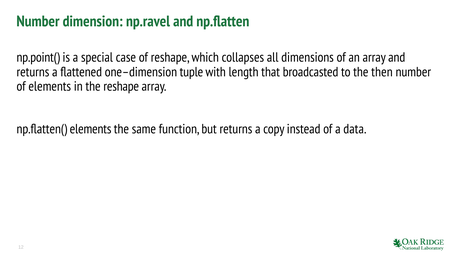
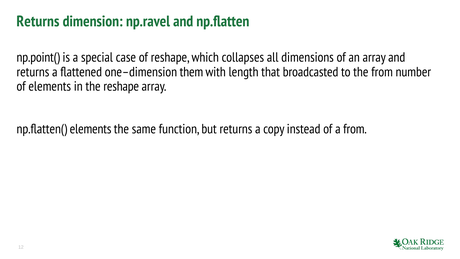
Number at (38, 21): Number -> Returns
tuple: tuple -> them
the then: then -> from
a data: data -> from
